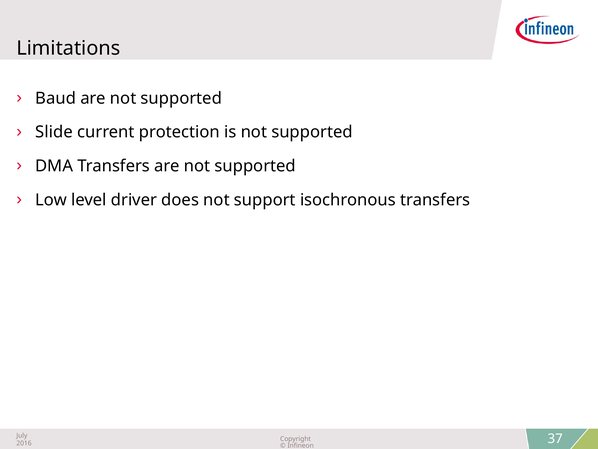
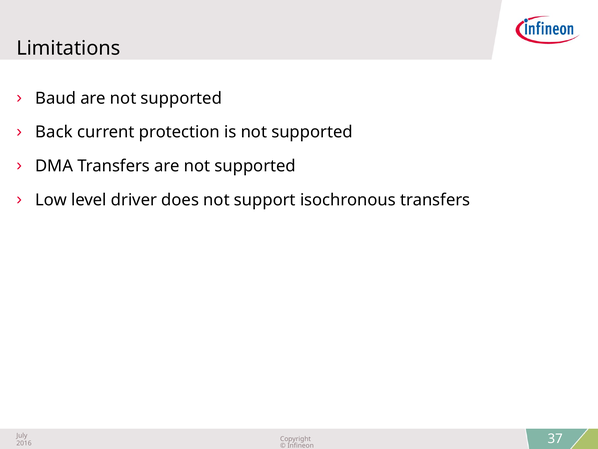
Slide: Slide -> Back
